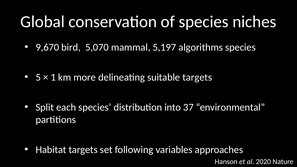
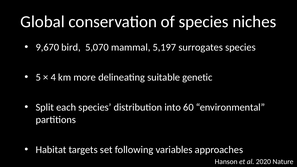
algorithms: algorithms -> surrogates
1: 1 -> 4
suitable targets: targets -> genetic
37: 37 -> 60
